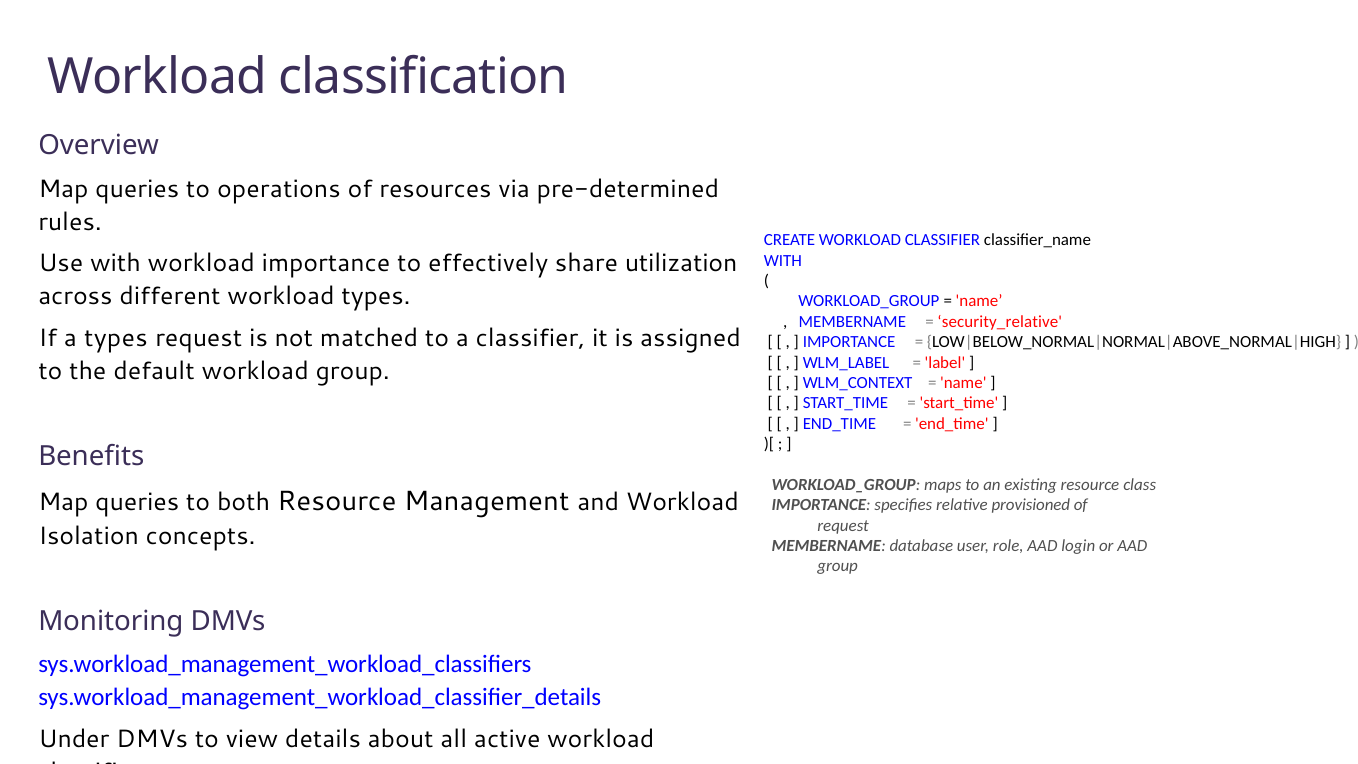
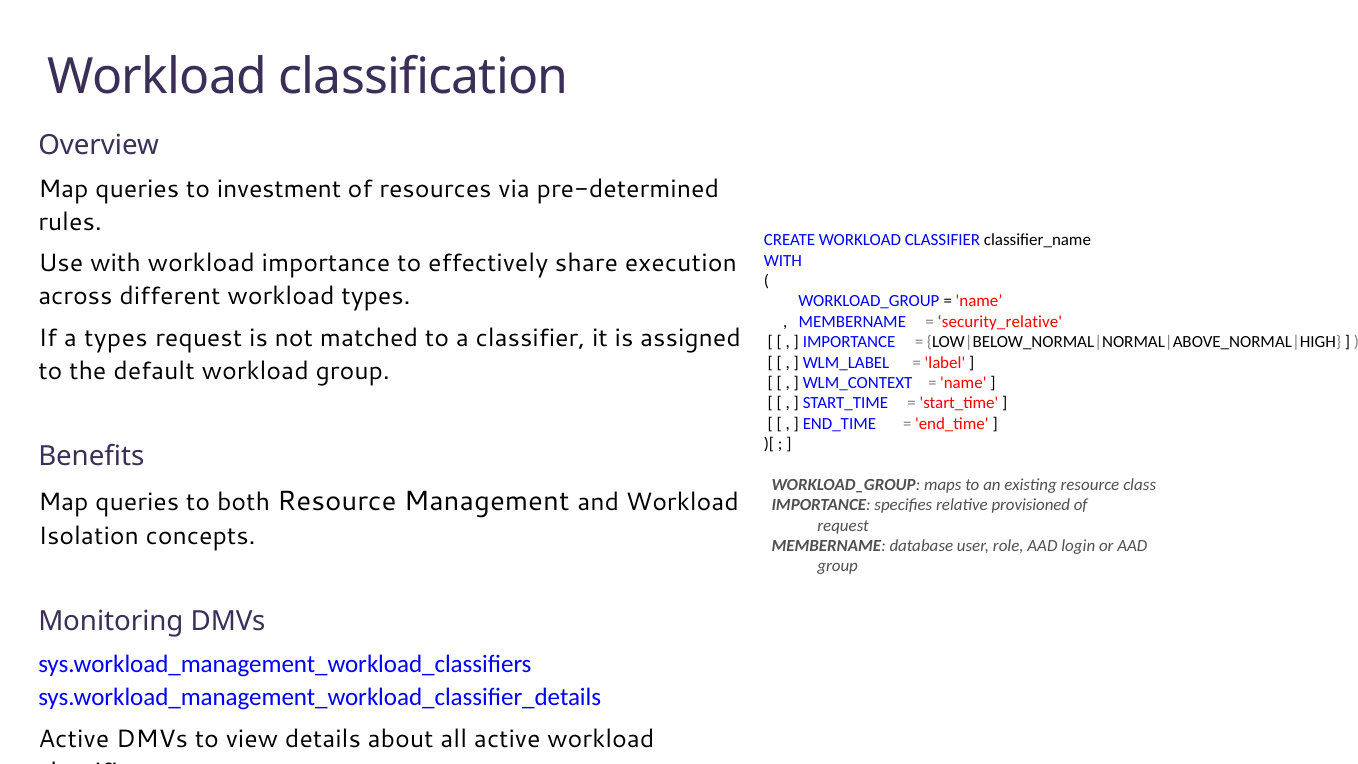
operations: operations -> investment
utilization: utilization -> execution
Under at (74, 739): Under -> Active
